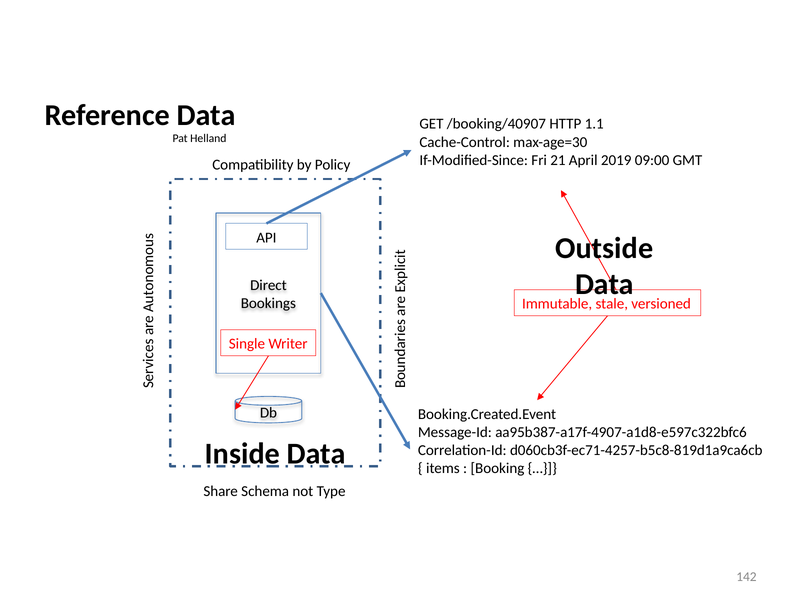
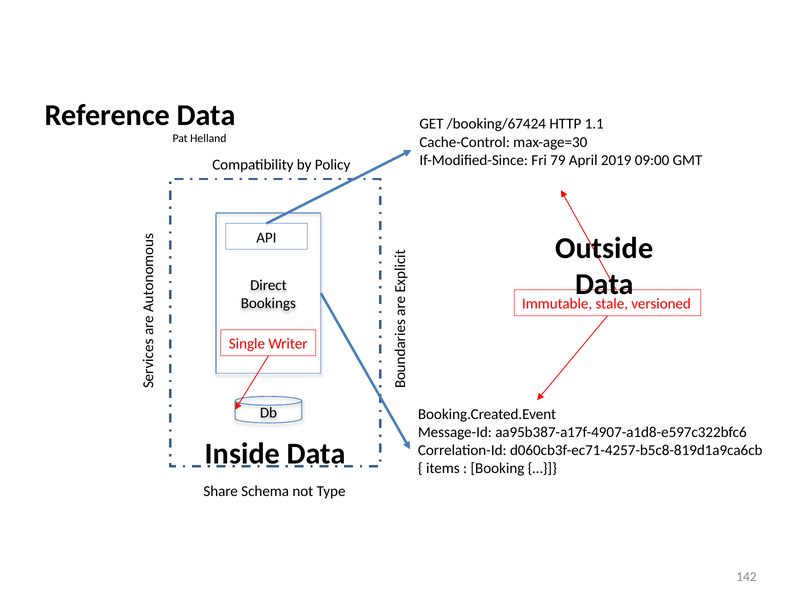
/booking/40907: /booking/40907 -> /booking/67424
21: 21 -> 79
